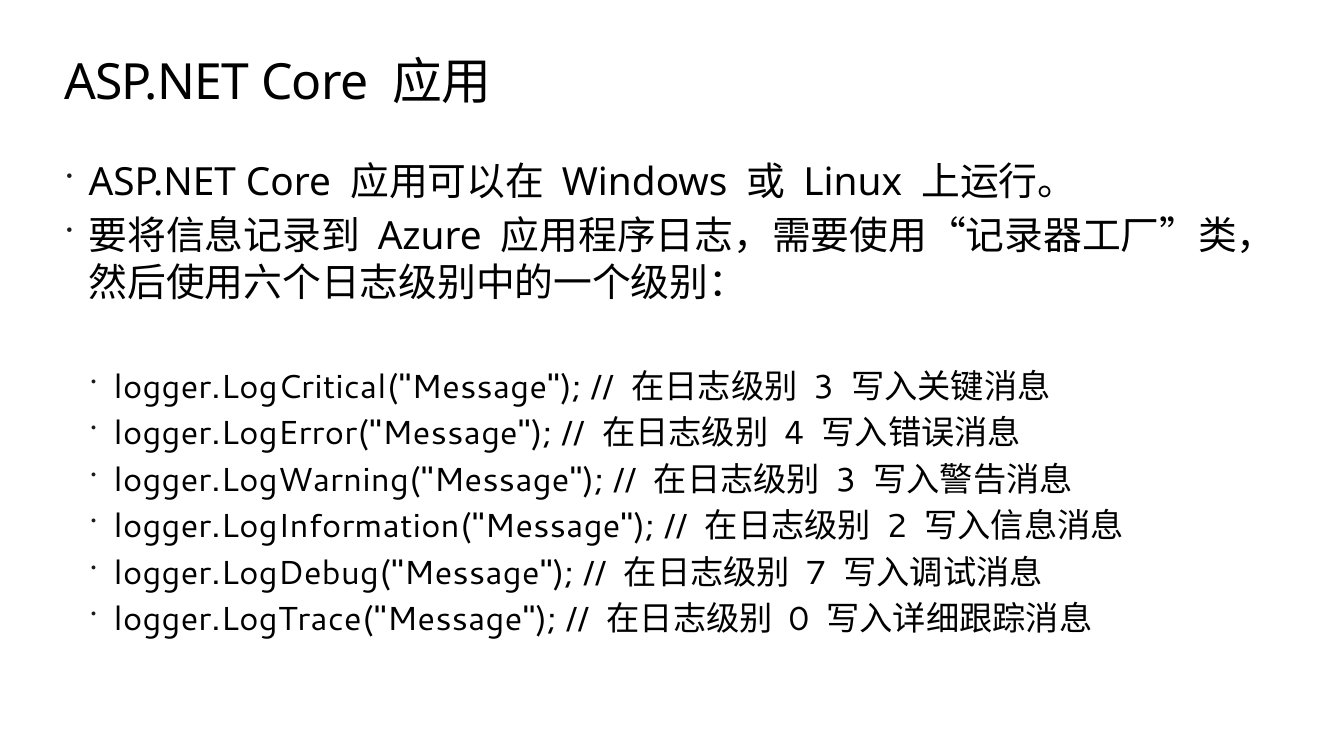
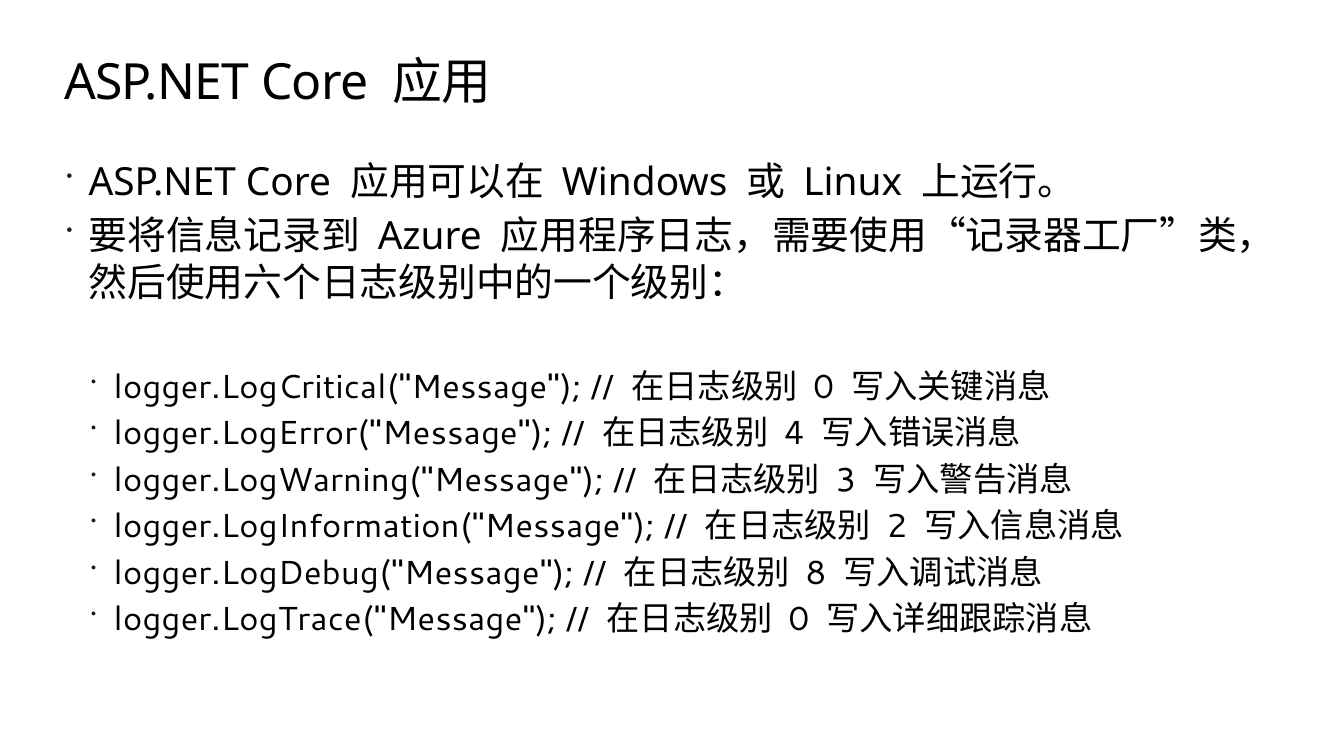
3 at (824, 387): 3 -> 0
7: 7 -> 8
